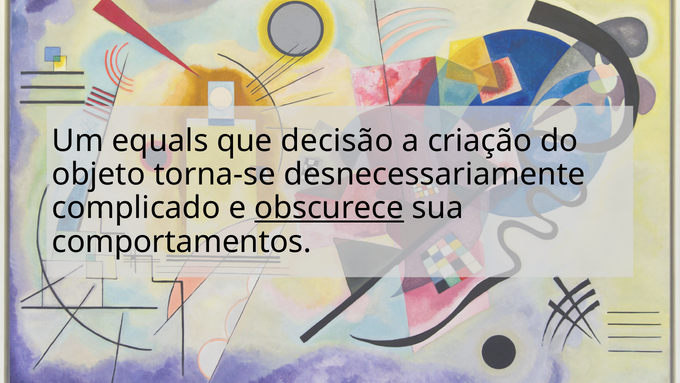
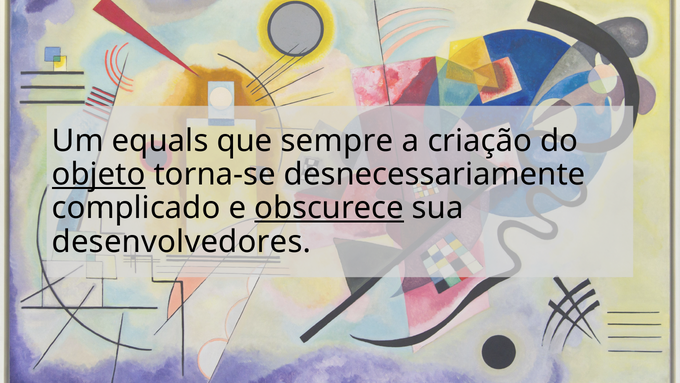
decisão: decisão -> sempre
objeto underline: none -> present
comportamentos: comportamentos -> desenvolvedores
